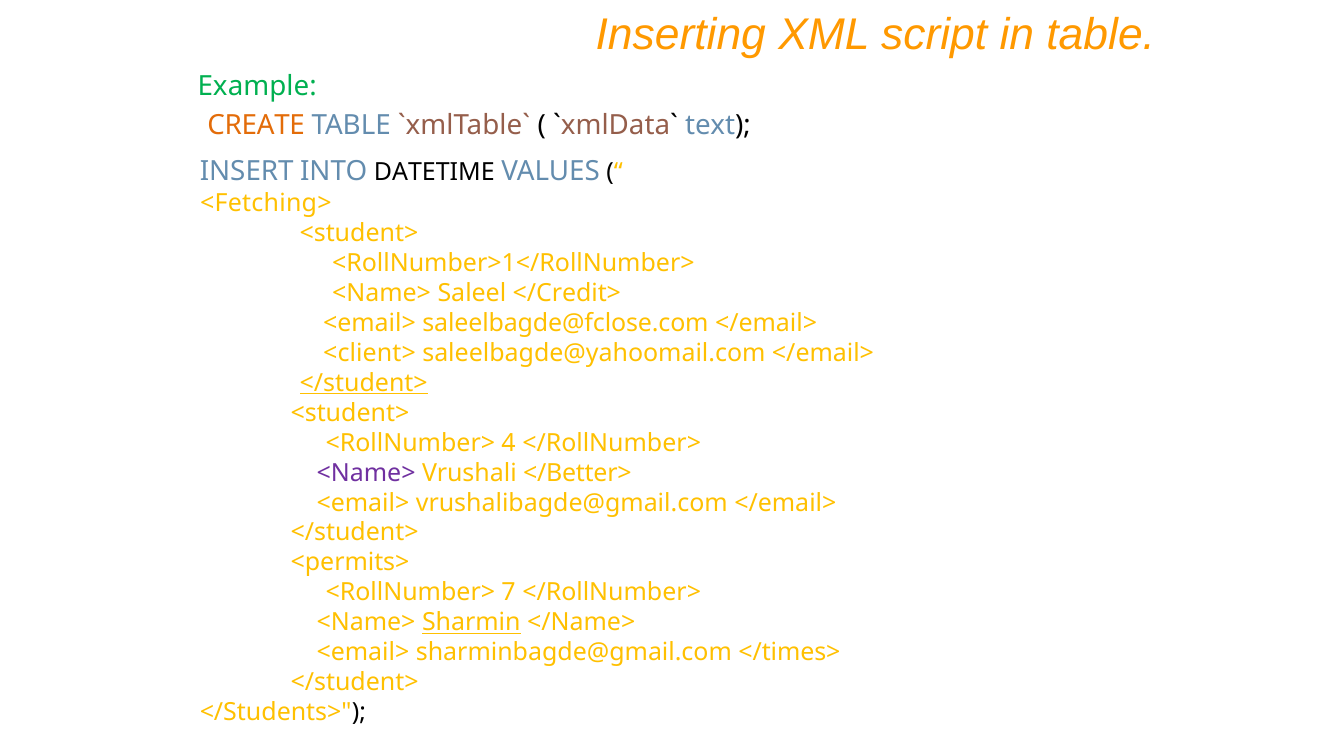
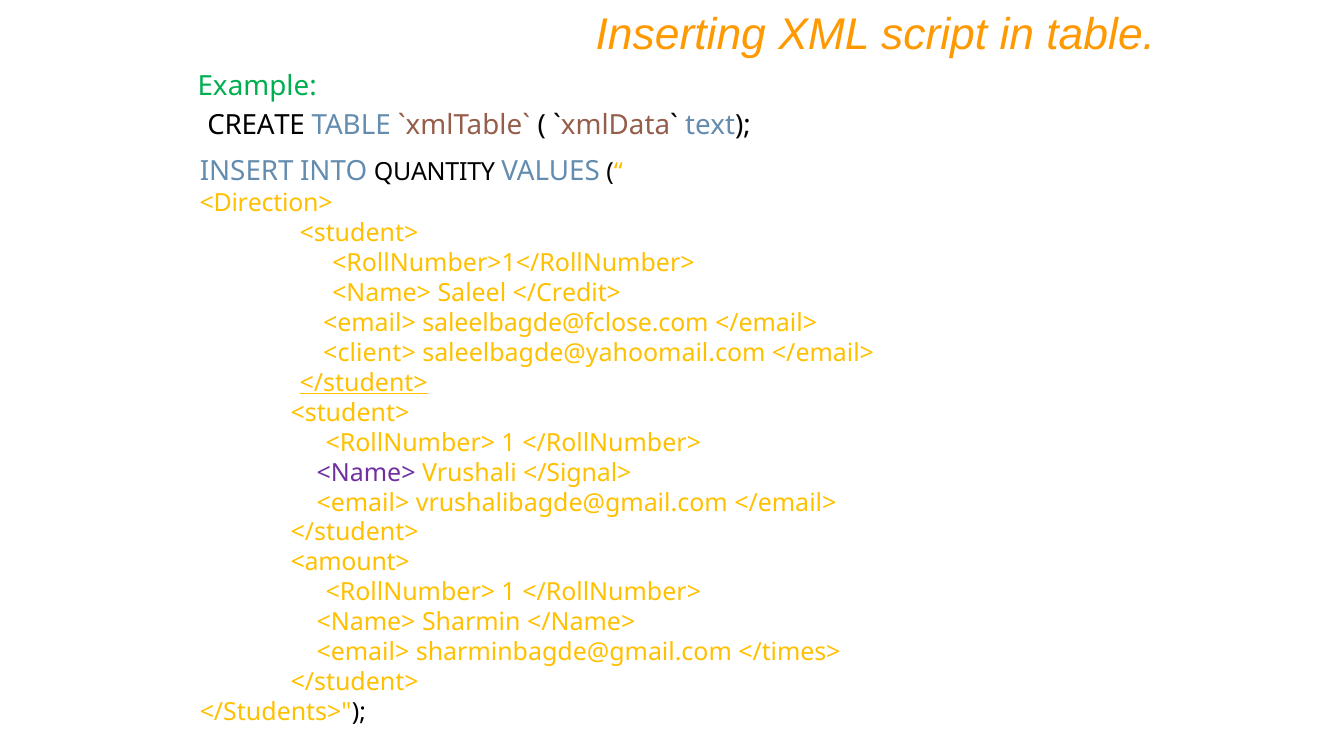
CREATE colour: orange -> black
DATETIME: DATETIME -> QUANTITY
<Fetching>: <Fetching> -> <Direction>
4 at (509, 443): 4 -> 1
</Better>: </Better> -> </Signal>
<permits>: <permits> -> <amount>
7 at (509, 593): 7 -> 1
Sharmin underline: present -> none
